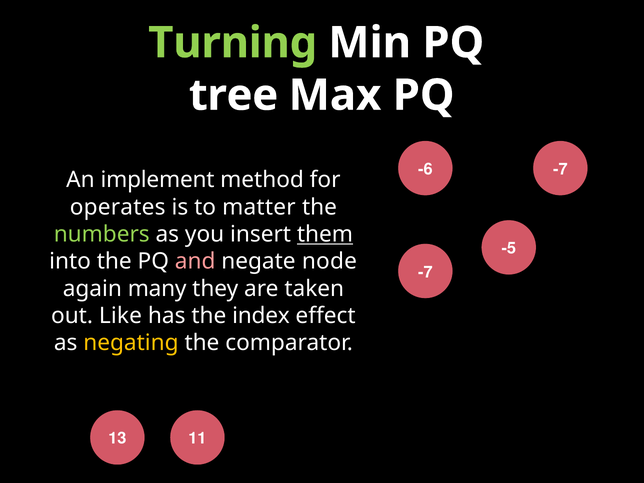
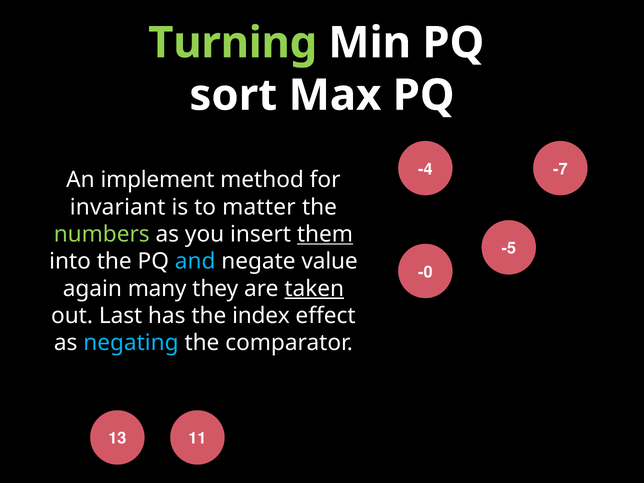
tree: tree -> sort
-6: -6 -> -4
operates: operates -> invariant
and colour: pink -> light blue
node: node -> value
-7 at (425, 272): -7 -> -0
taken underline: none -> present
Like: Like -> Last
negating colour: yellow -> light blue
